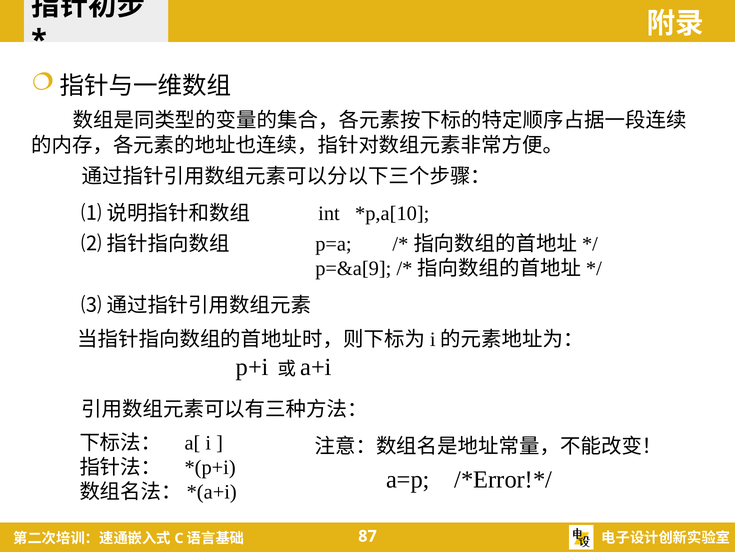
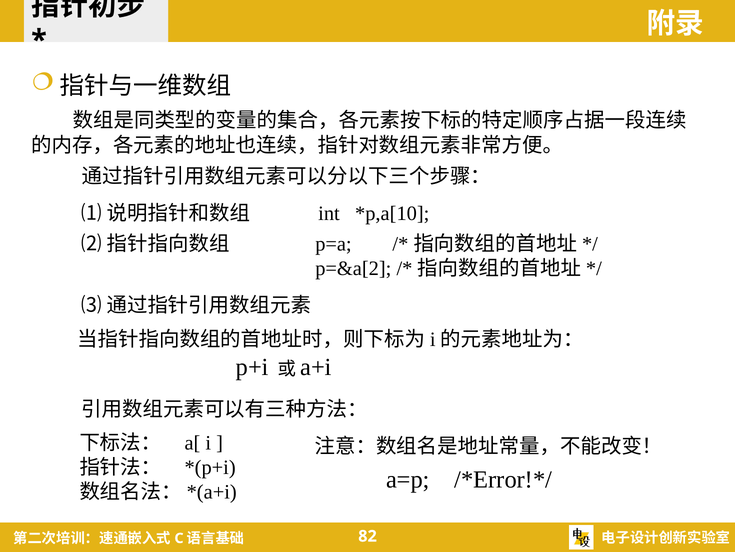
p=&a[9: p=&a[9 -> p=&a[2
87: 87 -> 82
